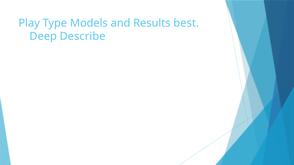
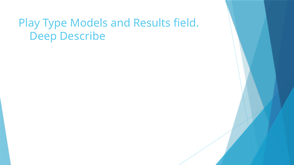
best: best -> field
